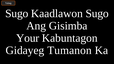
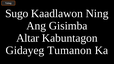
Kaadlawon Sugo: Sugo -> Ning
Your: Your -> Altar
